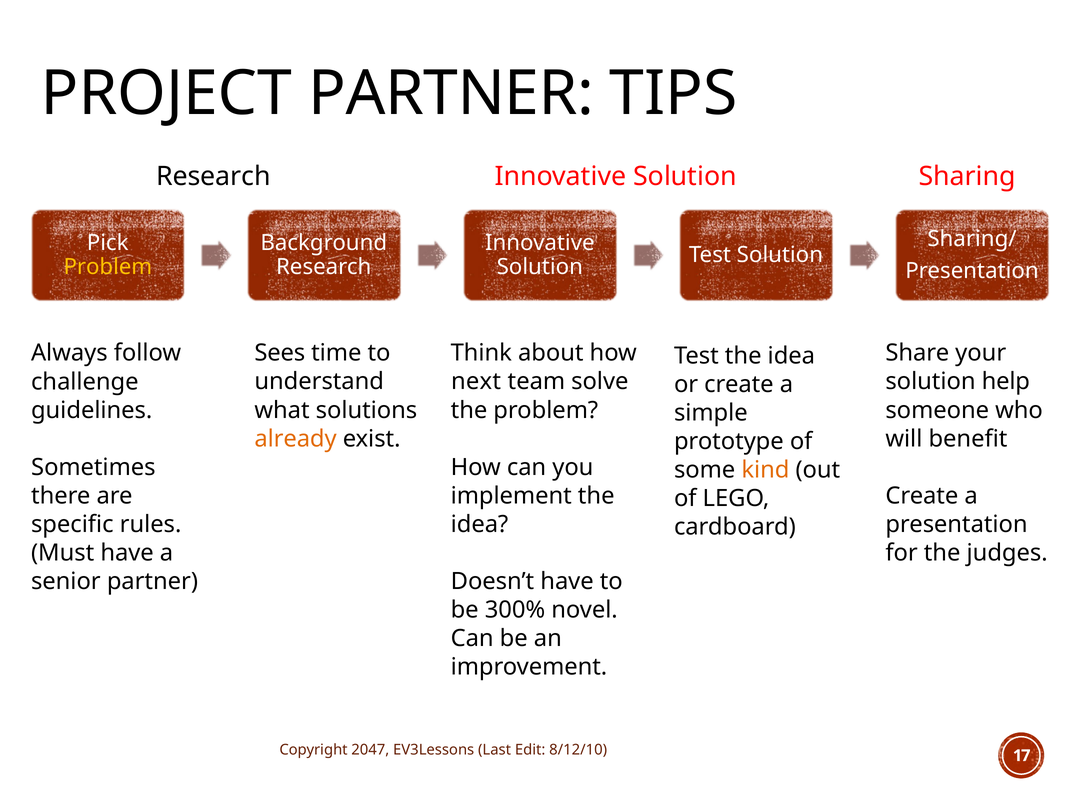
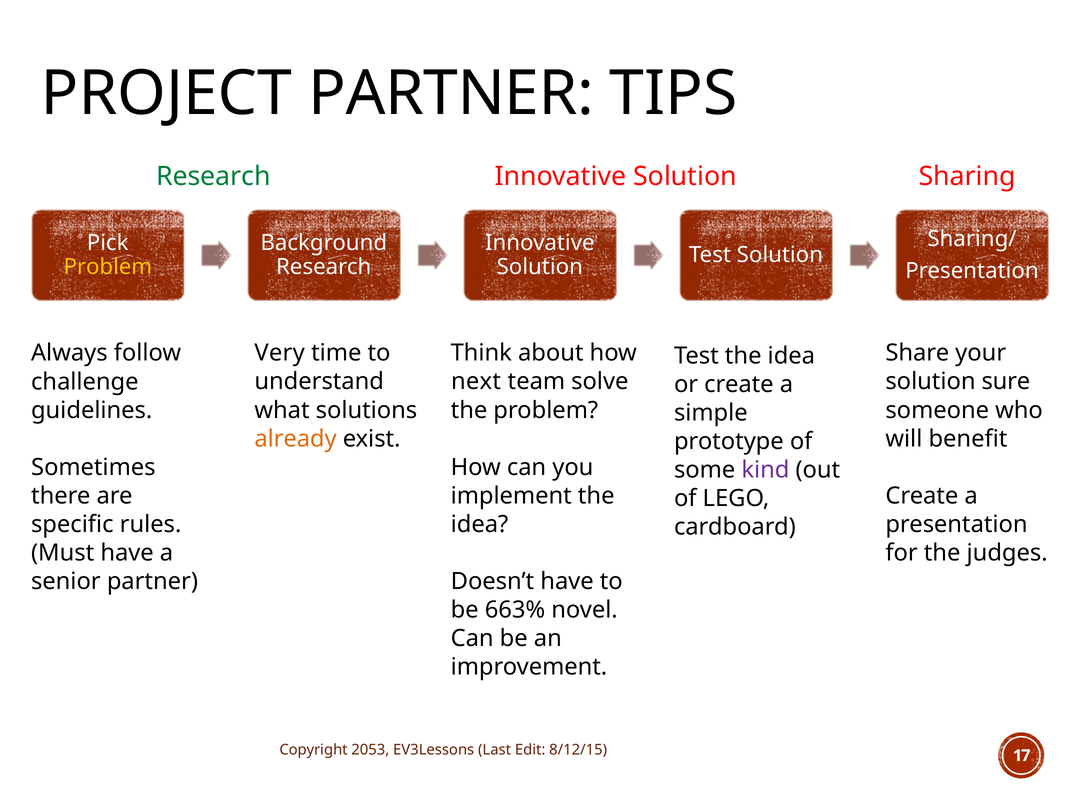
Research at (213, 176) colour: black -> green
Sees: Sees -> Very
help: help -> sure
kind colour: orange -> purple
300%: 300% -> 663%
2047: 2047 -> 2053
8/12/10: 8/12/10 -> 8/12/15
